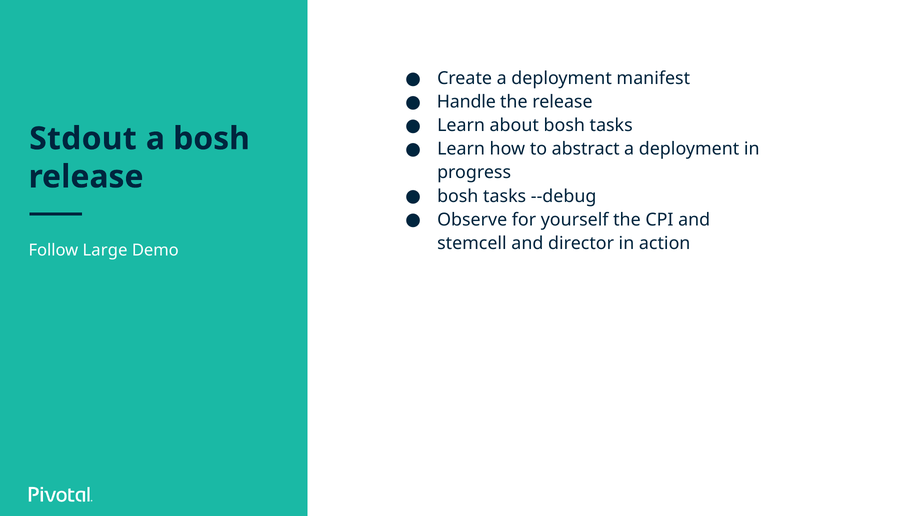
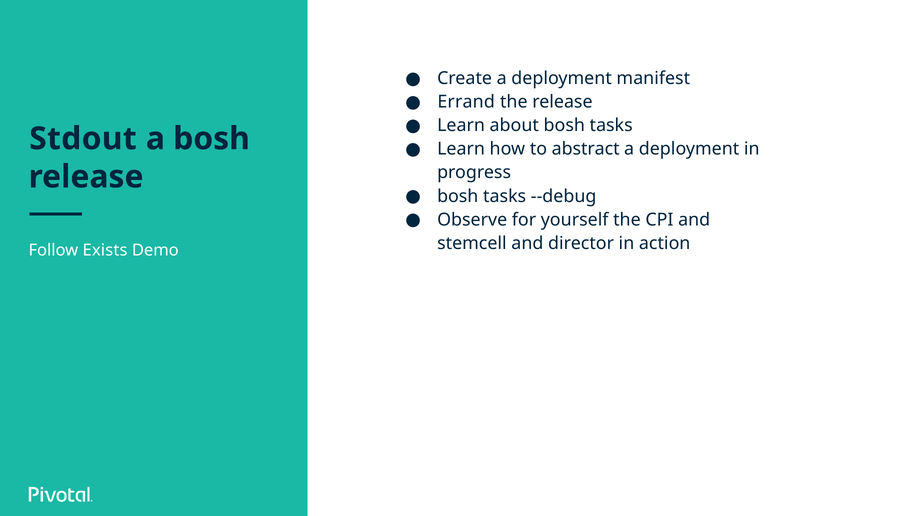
Handle: Handle -> Errand
Large: Large -> Exists
